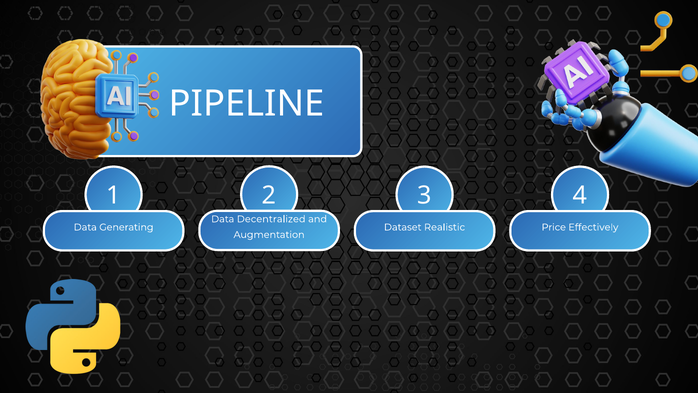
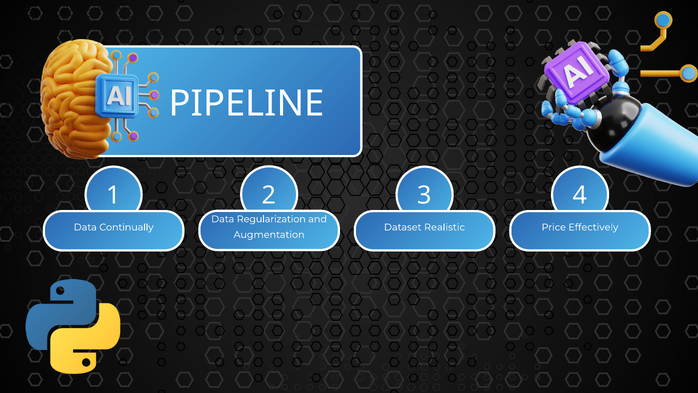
Decentralized: Decentralized -> Regularization
Generating: Generating -> Continually
